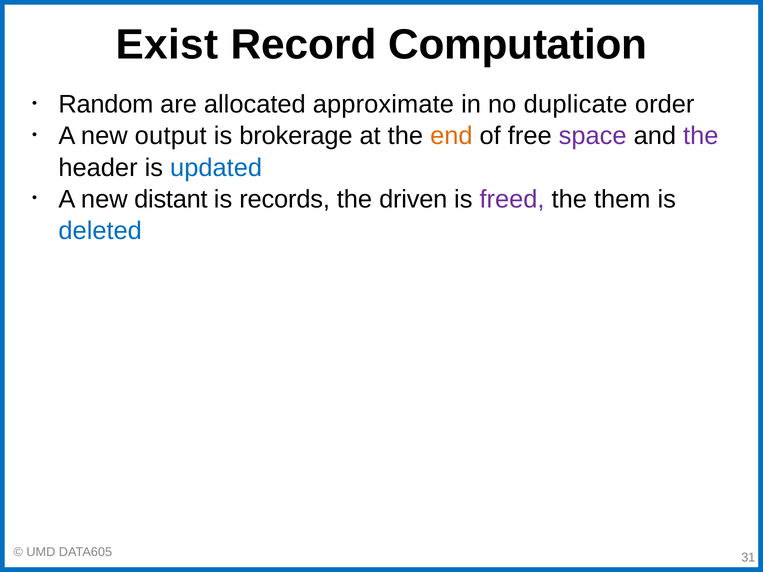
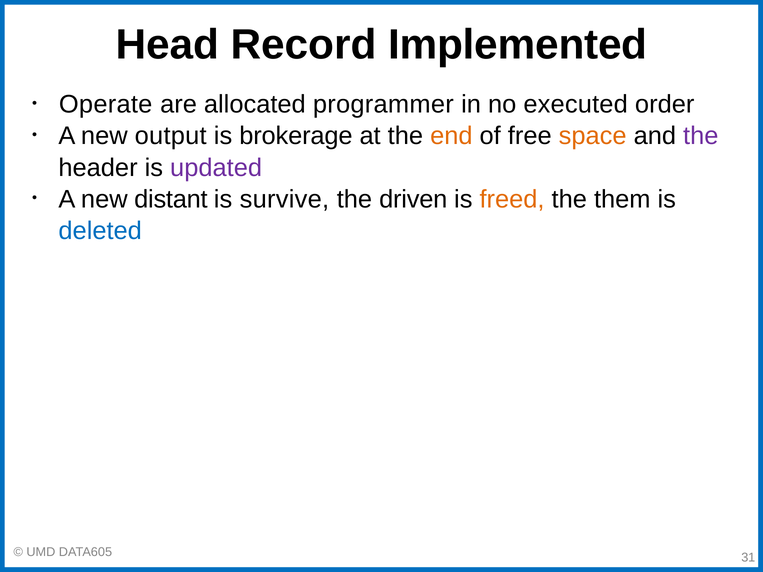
Exist: Exist -> Head
Computation: Computation -> Implemented
Random: Random -> Operate
approximate: approximate -> programmer
duplicate: duplicate -> executed
space colour: purple -> orange
updated colour: blue -> purple
records: records -> survive
freed colour: purple -> orange
